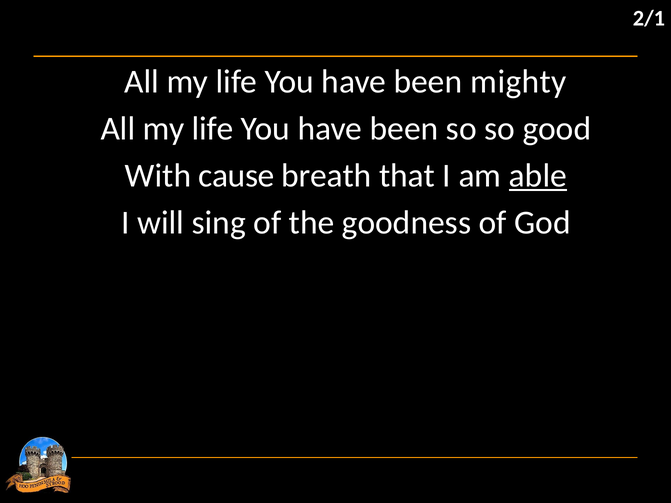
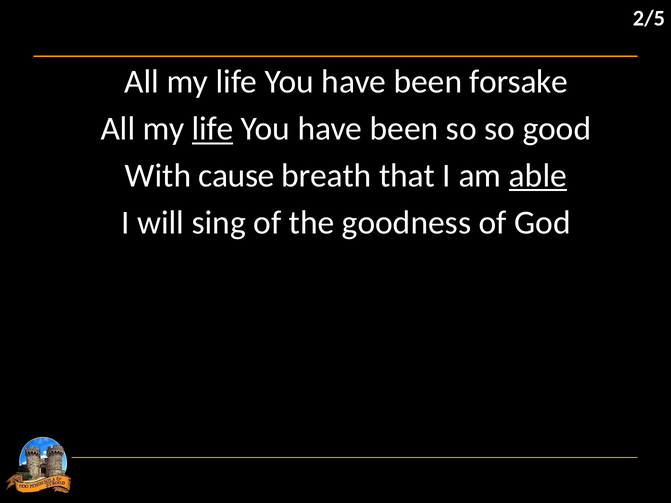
2/1: 2/1 -> 2/5
mighty: mighty -> forsake
life at (213, 129) underline: none -> present
